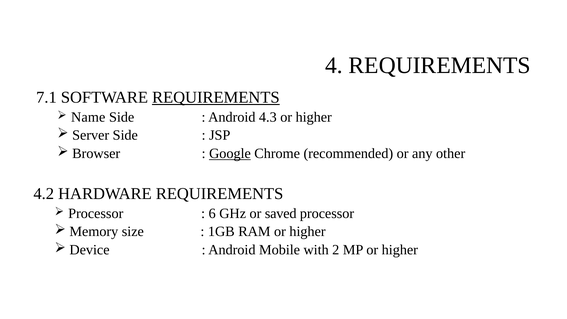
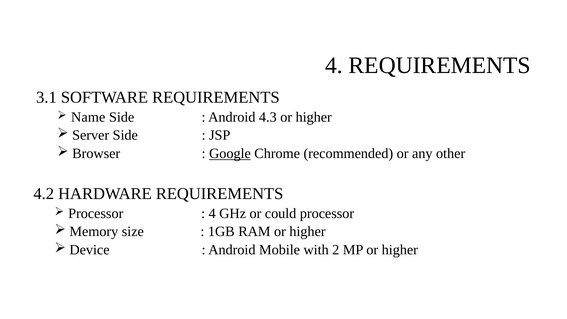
7.1: 7.1 -> 3.1
REQUIREMENTS at (216, 97) underline: present -> none
6 at (212, 213): 6 -> 4
saved: saved -> could
